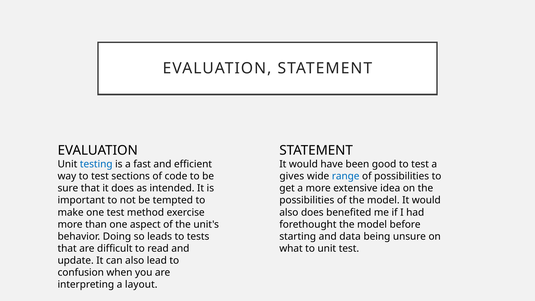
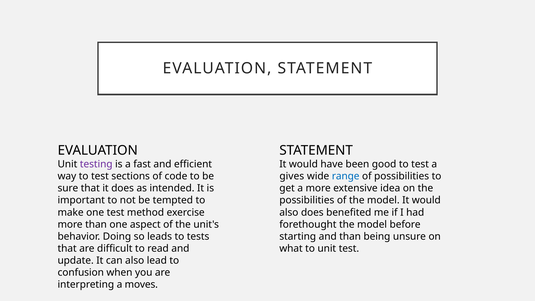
testing colour: blue -> purple
and data: data -> than
layout: layout -> moves
